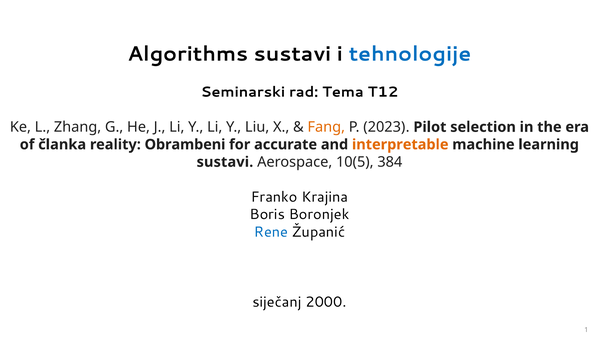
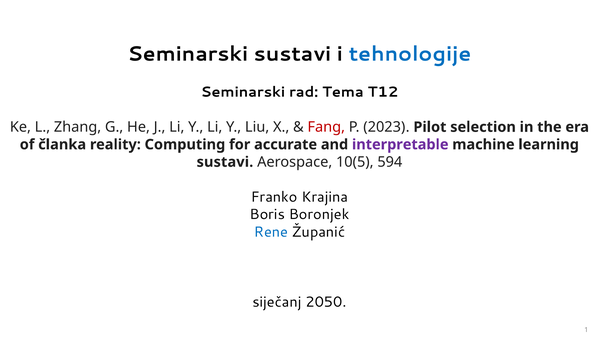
Algorithms at (188, 54): Algorithms -> Seminarski
Fang colour: orange -> red
Obrambeni: Obrambeni -> Computing
interpretable colour: orange -> purple
384: 384 -> 594
2000: 2000 -> 2050
